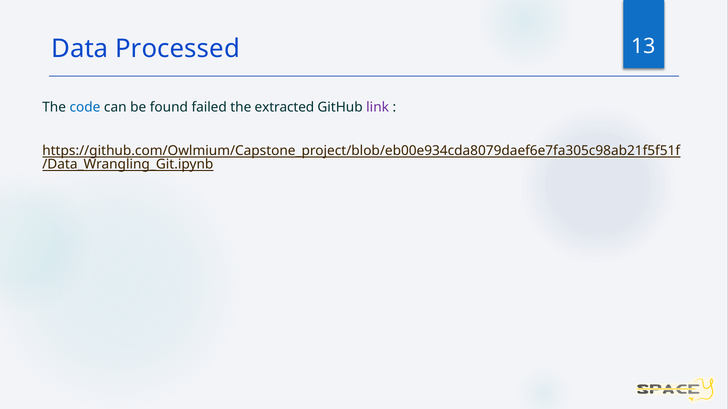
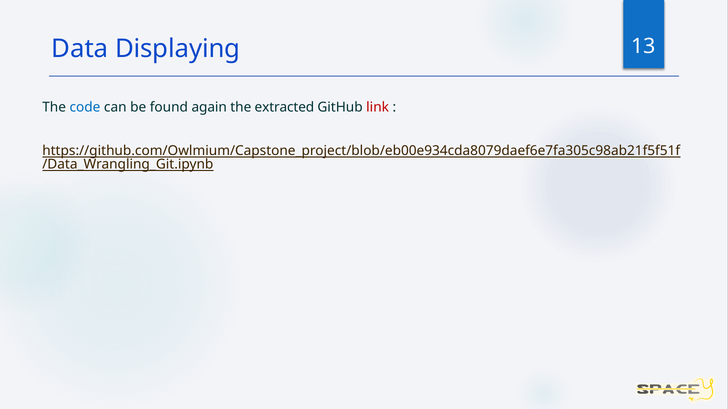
Processed: Processed -> Displaying
failed: failed -> again
link colour: purple -> red
